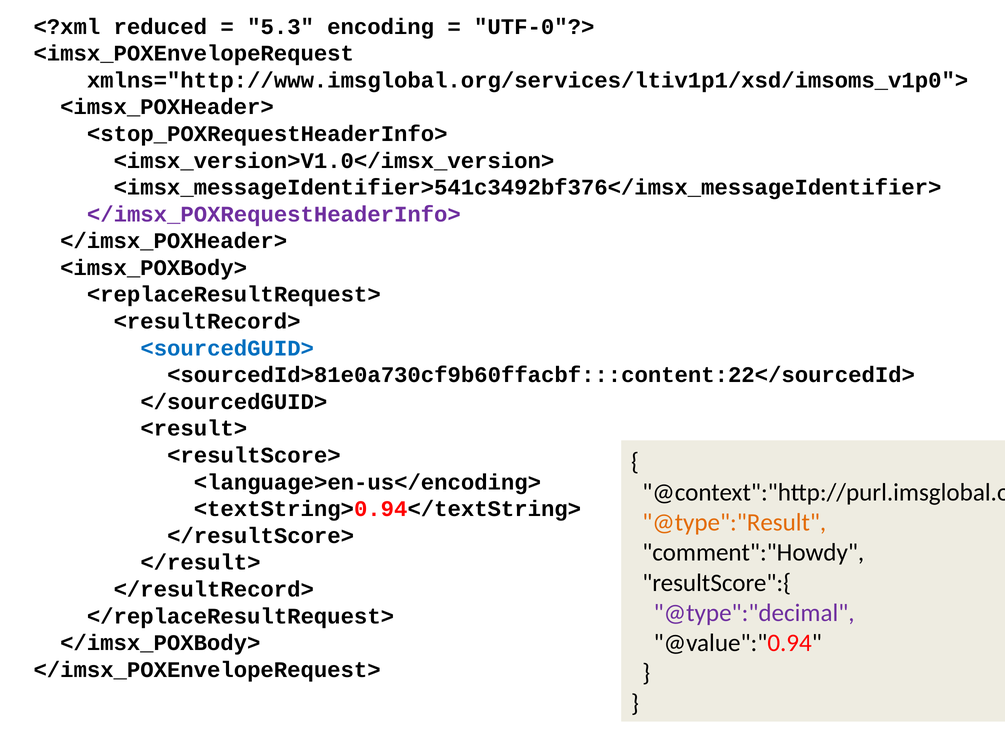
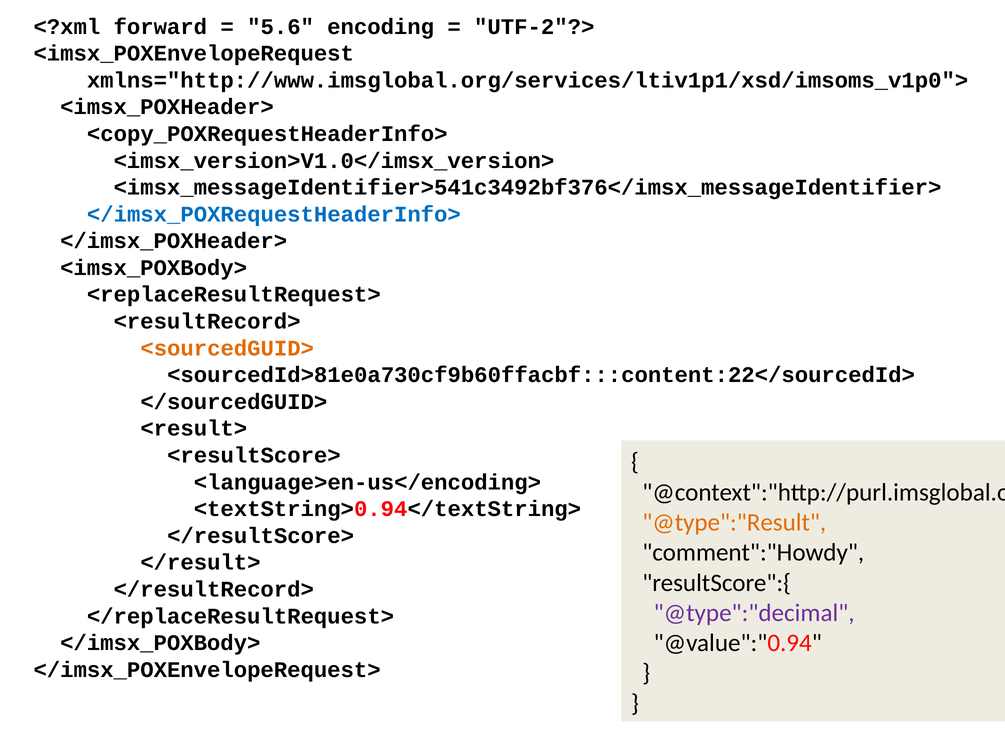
reduced: reduced -> forward
5.3: 5.3 -> 5.6
UTF-0"?>: UTF-0"?> -> UTF-2"?>
<stop_POXRequestHeaderInfo>: <stop_POXRequestHeaderInfo> -> <copy_POXRequestHeaderInfo>
</imsx_POXRequestHeaderInfo> colour: purple -> blue
<sourcedGUID> colour: blue -> orange
